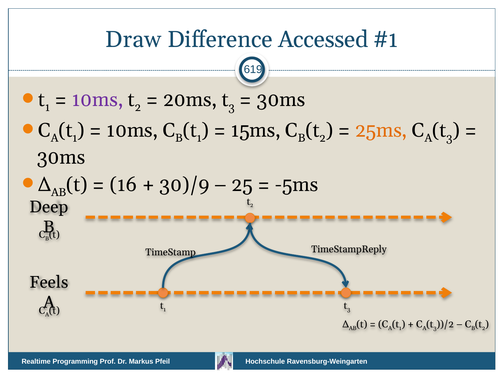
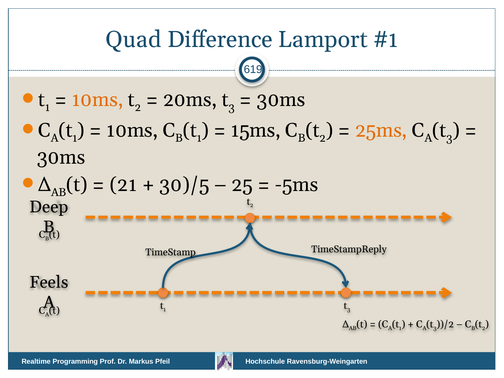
Draw: Draw -> Quad
Accessed: Accessed -> Lamport
10ms at (98, 100) colour: purple -> orange
16: 16 -> 21
30)/9: 30)/9 -> 30)/5
